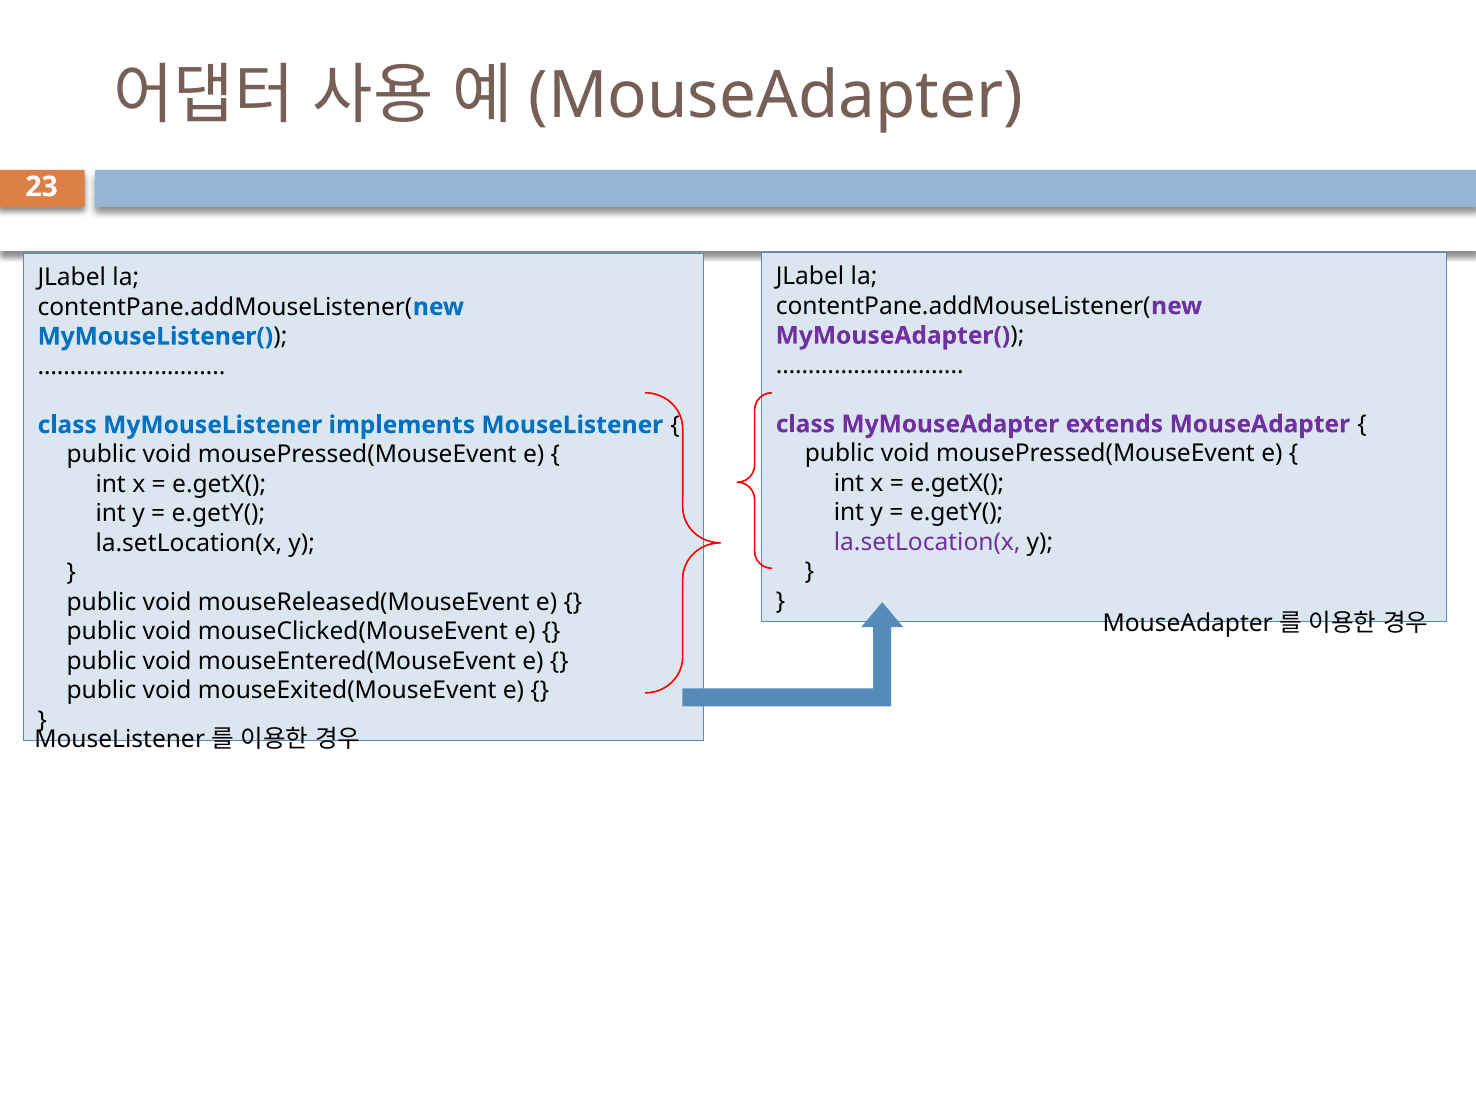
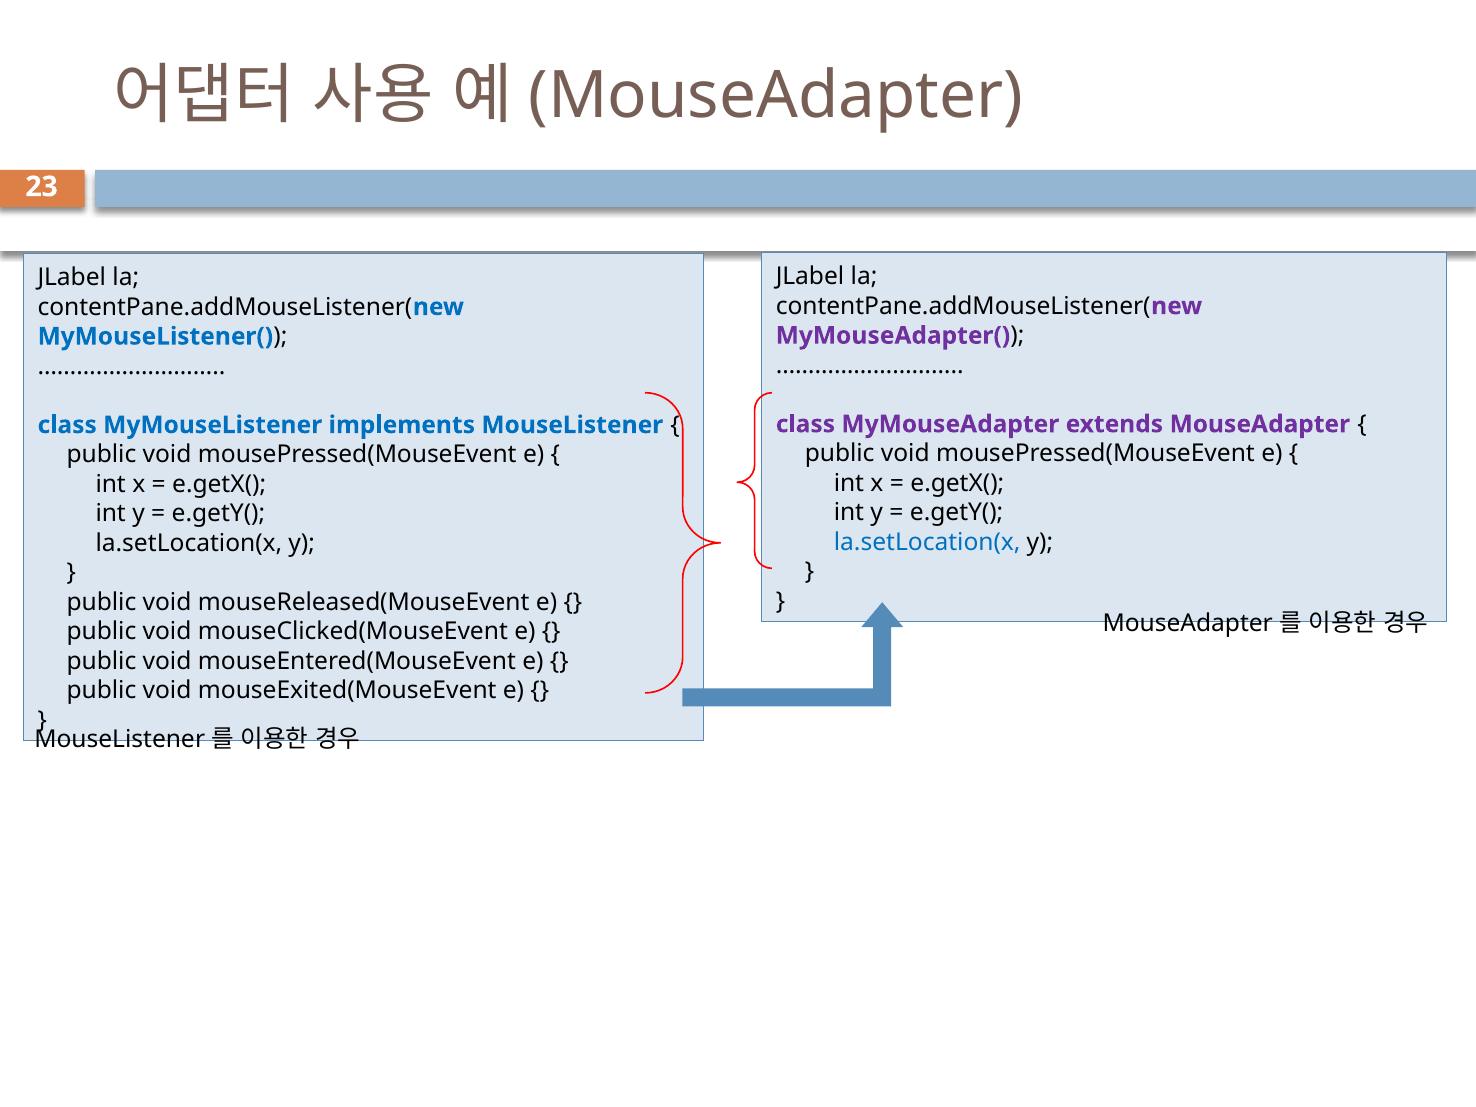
la.setLocation(x at (927, 542) colour: purple -> blue
